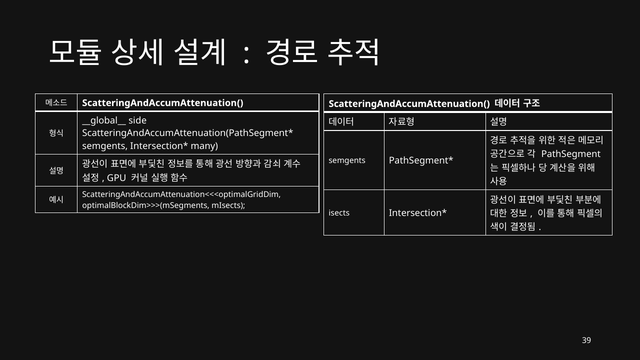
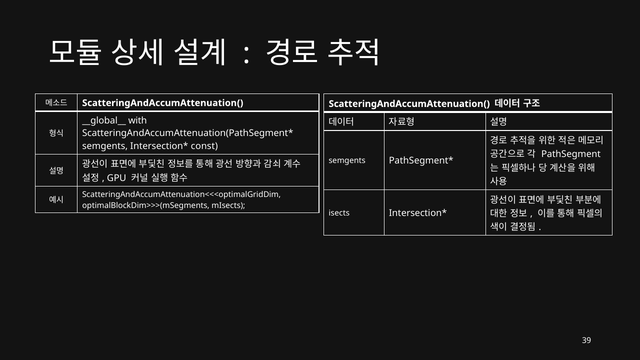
side: side -> with
many: many -> const
